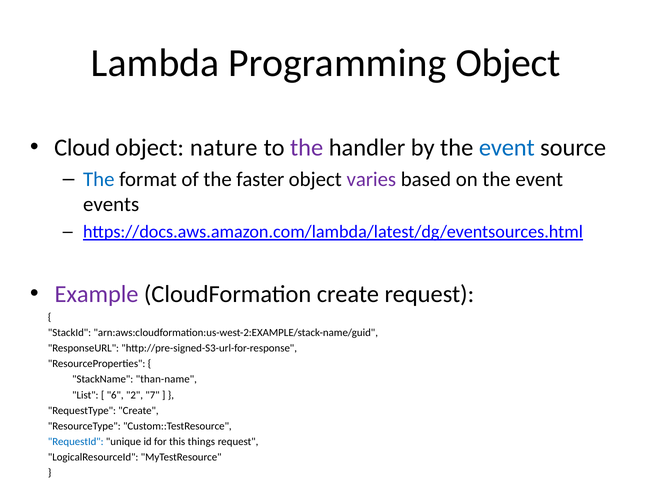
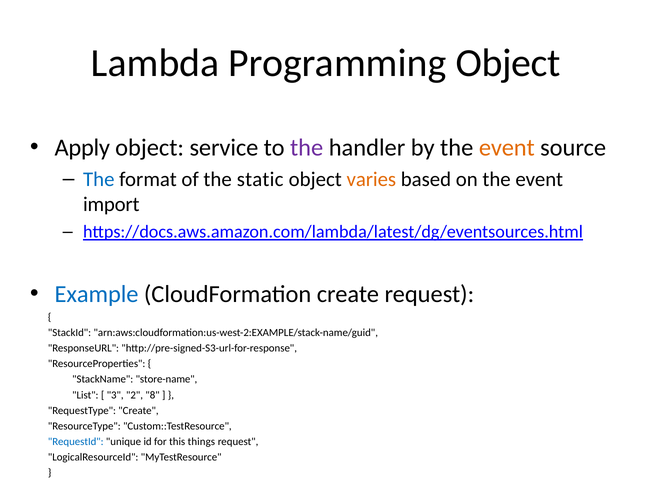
Cloud: Cloud -> Apply
nature: nature -> service
event at (507, 147) colour: blue -> orange
faster: faster -> static
varies colour: purple -> orange
events: events -> import
Example colour: purple -> blue
than-name: than-name -> store-name
6: 6 -> 3
7: 7 -> 8
